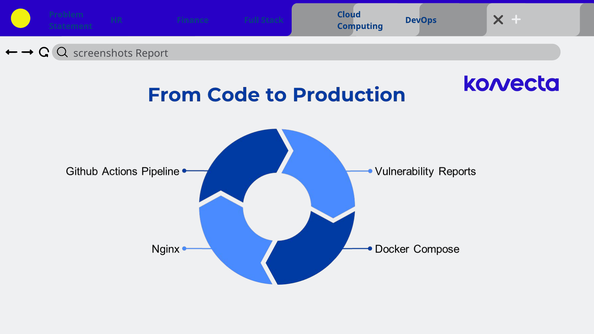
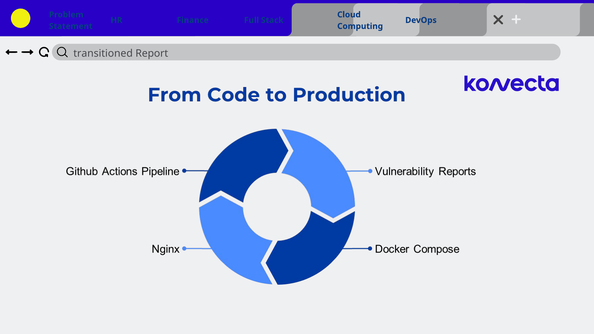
screenshots: screenshots -> transitioned
